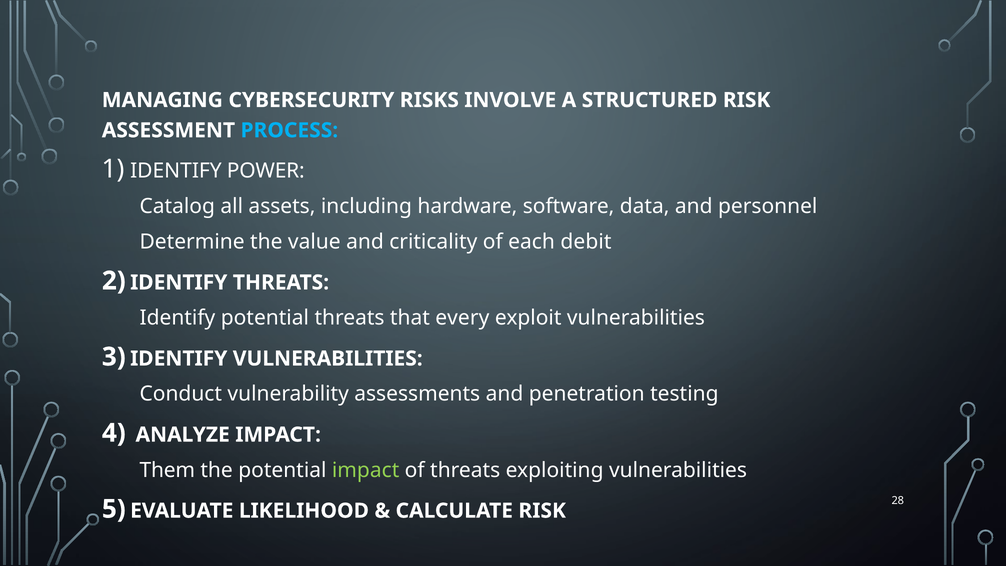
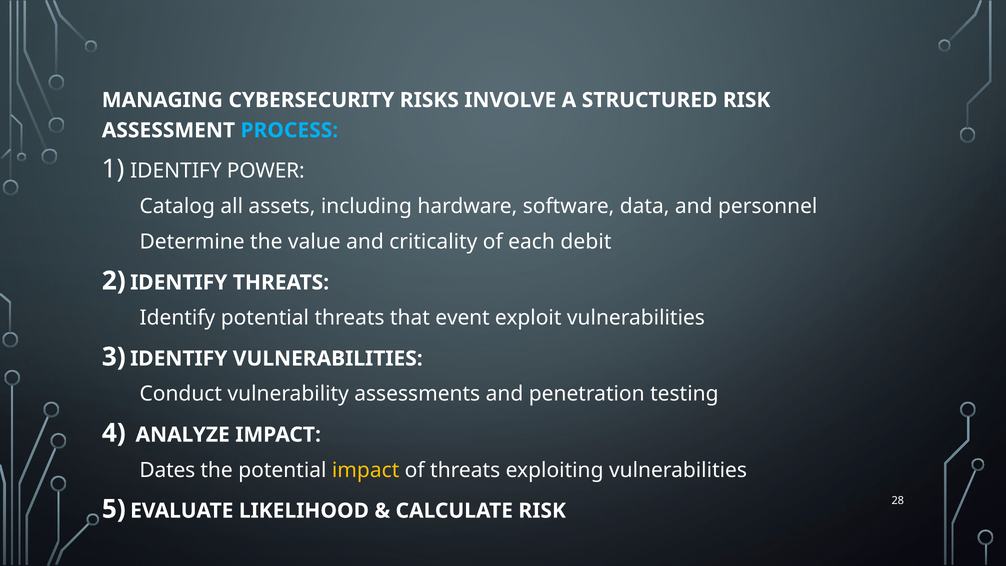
every: every -> event
Them: Them -> Dates
impact at (366, 470) colour: light green -> yellow
